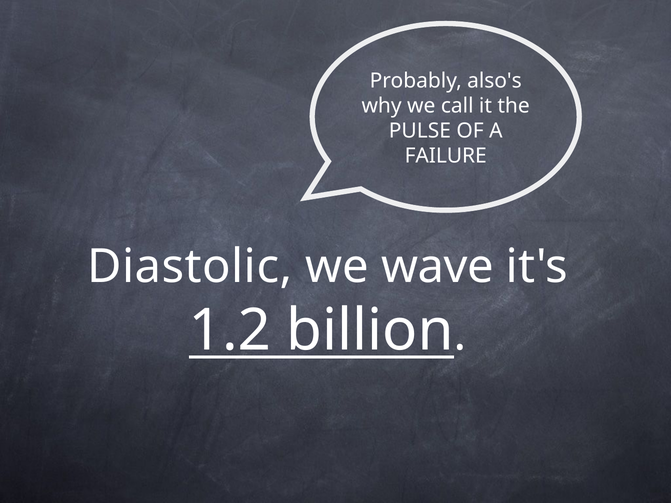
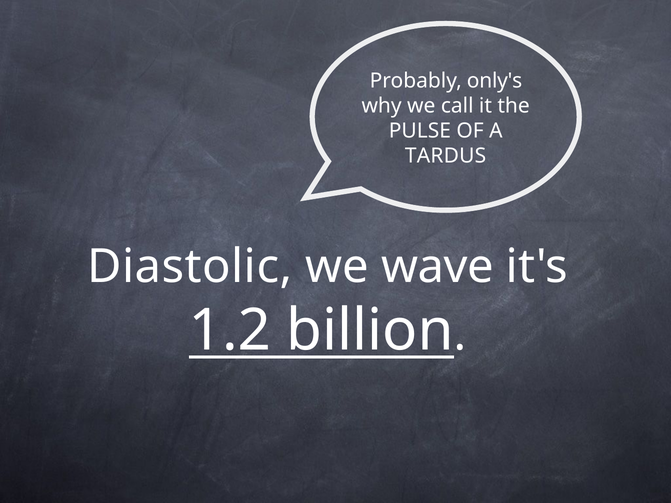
also's: also's -> only's
FAILURE: FAILURE -> TARDUS
